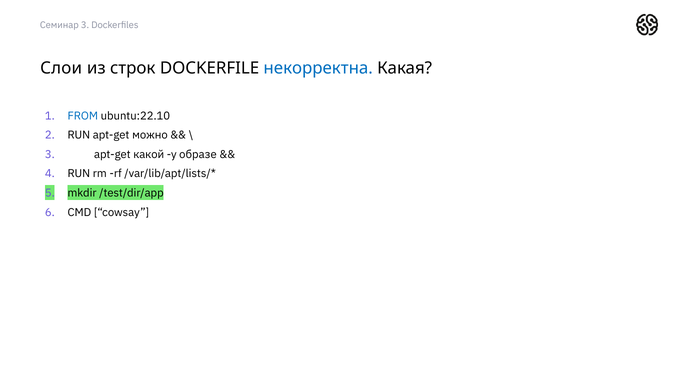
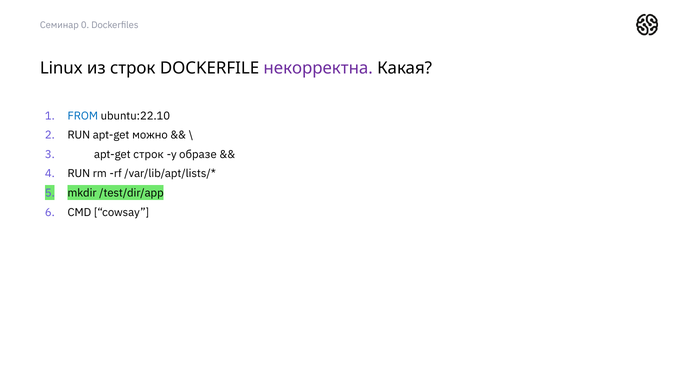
Семинар 3: 3 -> 0
Слои: Слои -> Linux
некорректна colour: blue -> purple
apt-get какой: какой -> строк
